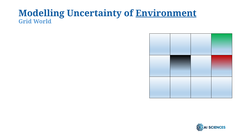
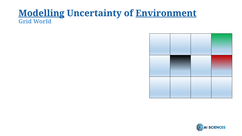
Modelling underline: none -> present
